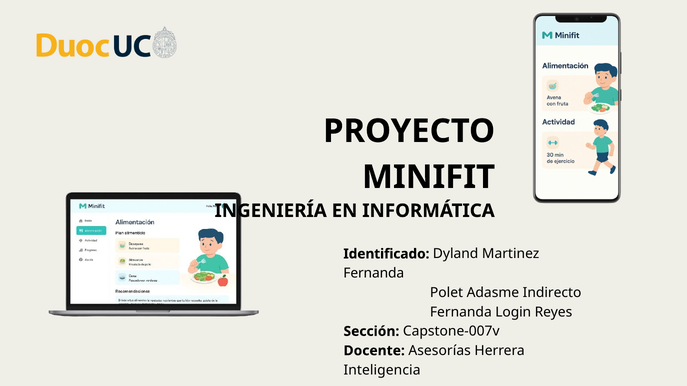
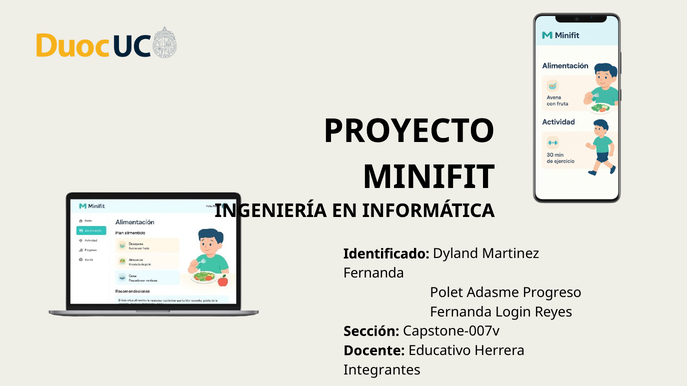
Indirecto: Indirecto -> Progreso
Asesorías: Asesorías -> Educativo
Inteligencia: Inteligencia -> Integrantes
